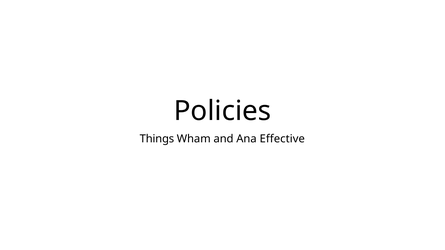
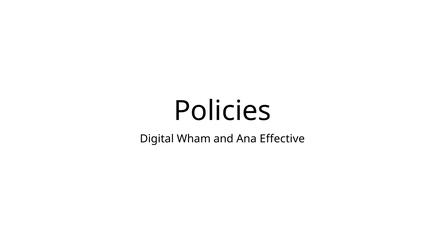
Things: Things -> Digital
